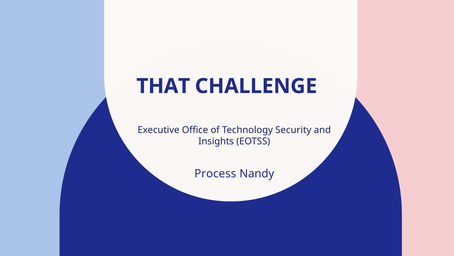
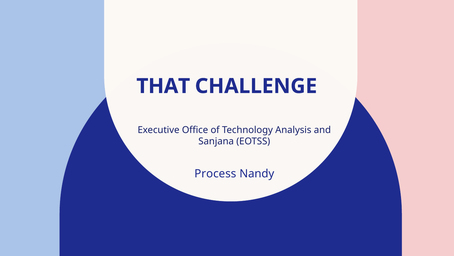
Security: Security -> Analysis
Insights: Insights -> Sanjana
